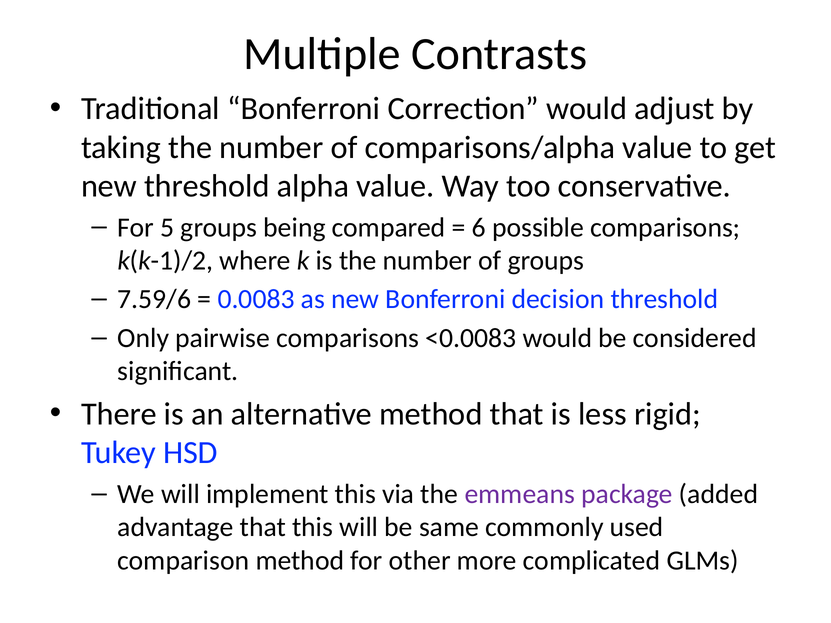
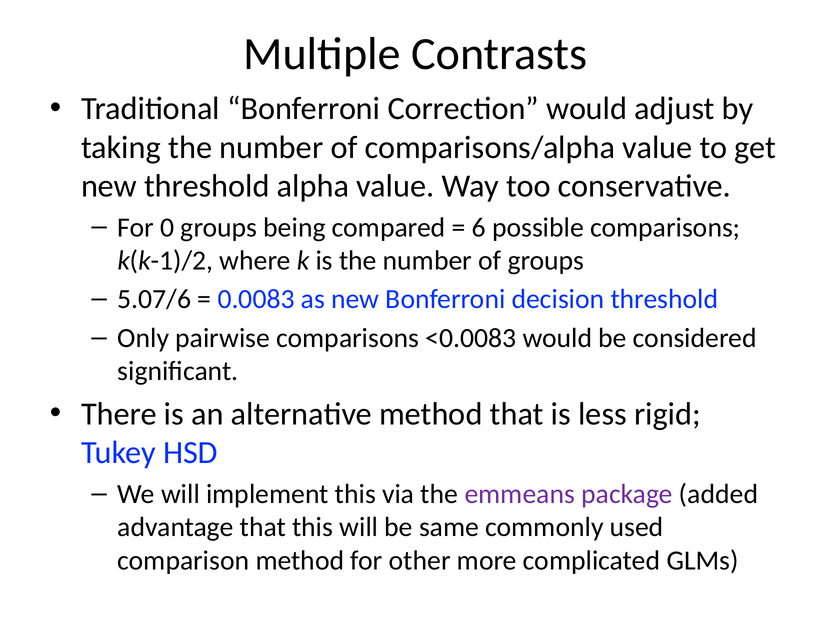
5: 5 -> 0
7.59/6: 7.59/6 -> 5.07/6
